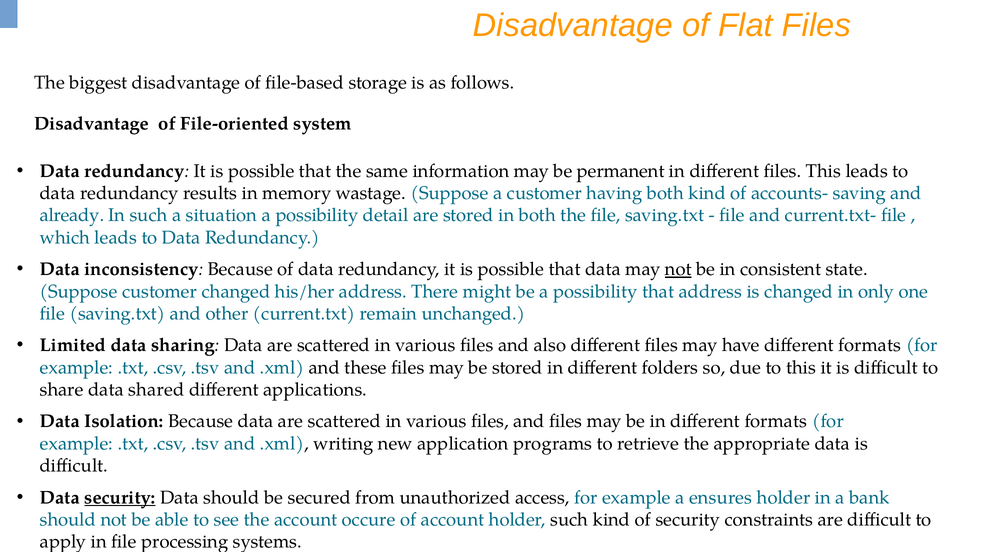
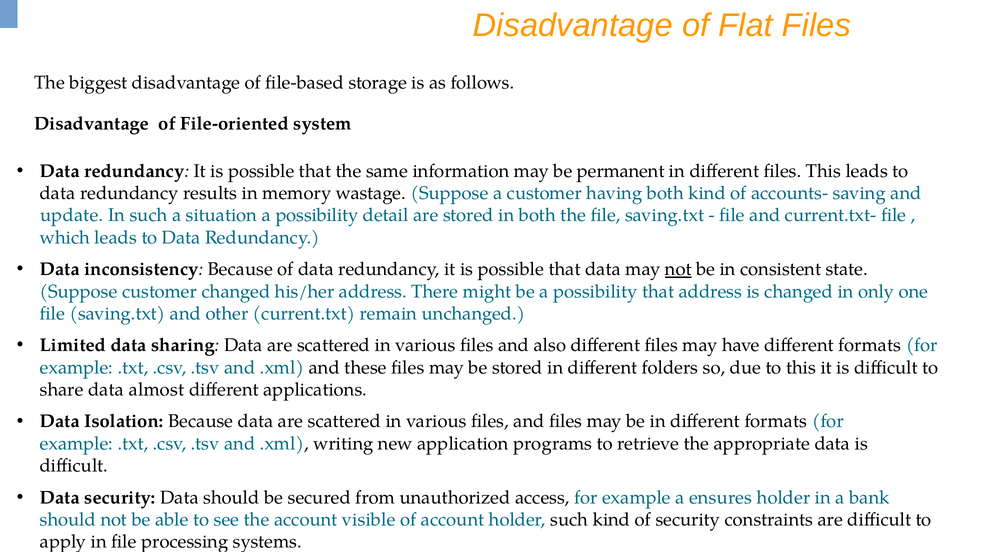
already: already -> update
shared: shared -> almost
security at (120, 497) underline: present -> none
occure: occure -> visible
